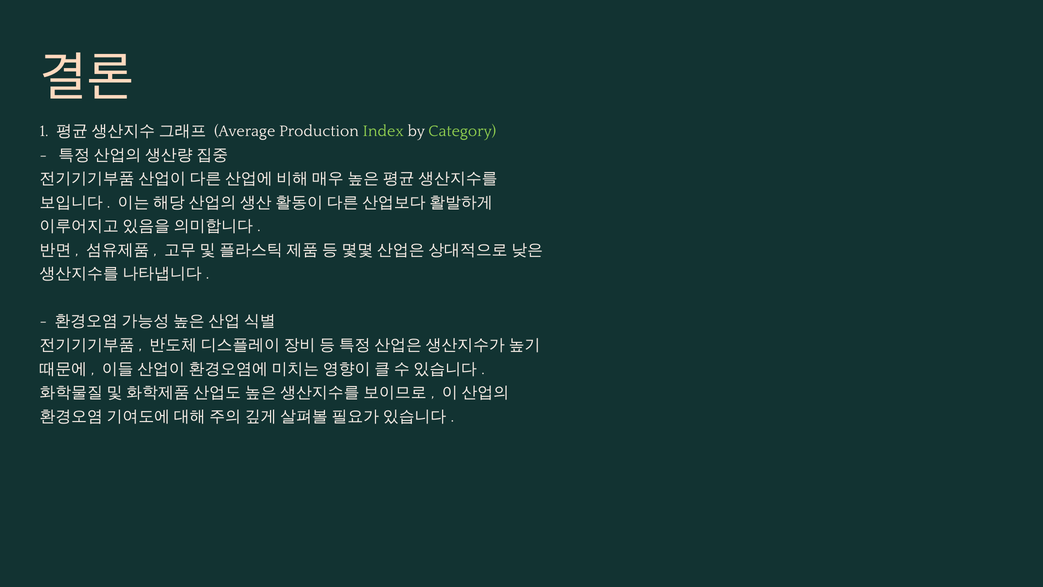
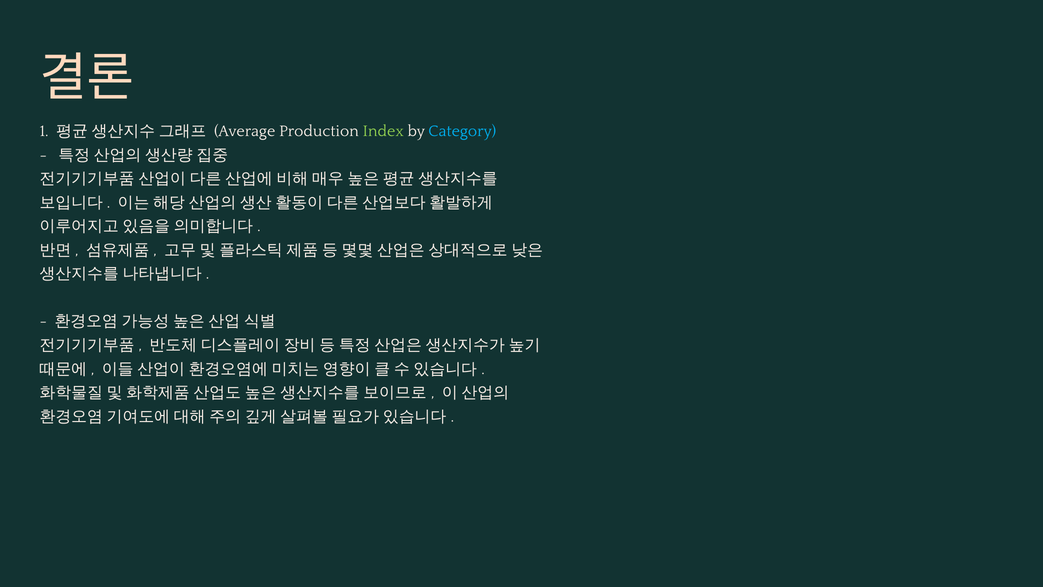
Category colour: light green -> light blue
